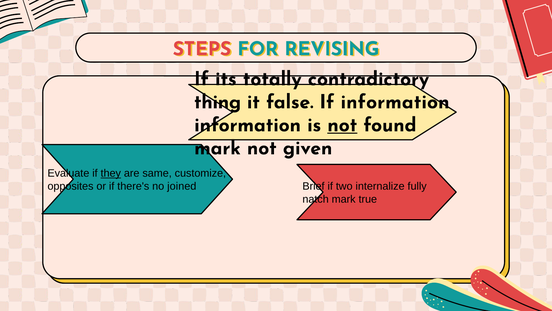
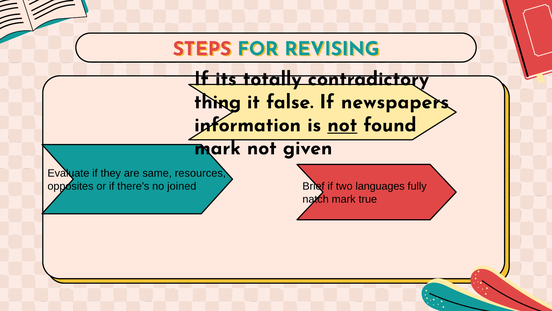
If information: information -> newspapers
they underline: present -> none
customize: customize -> resources
internalize: internalize -> languages
